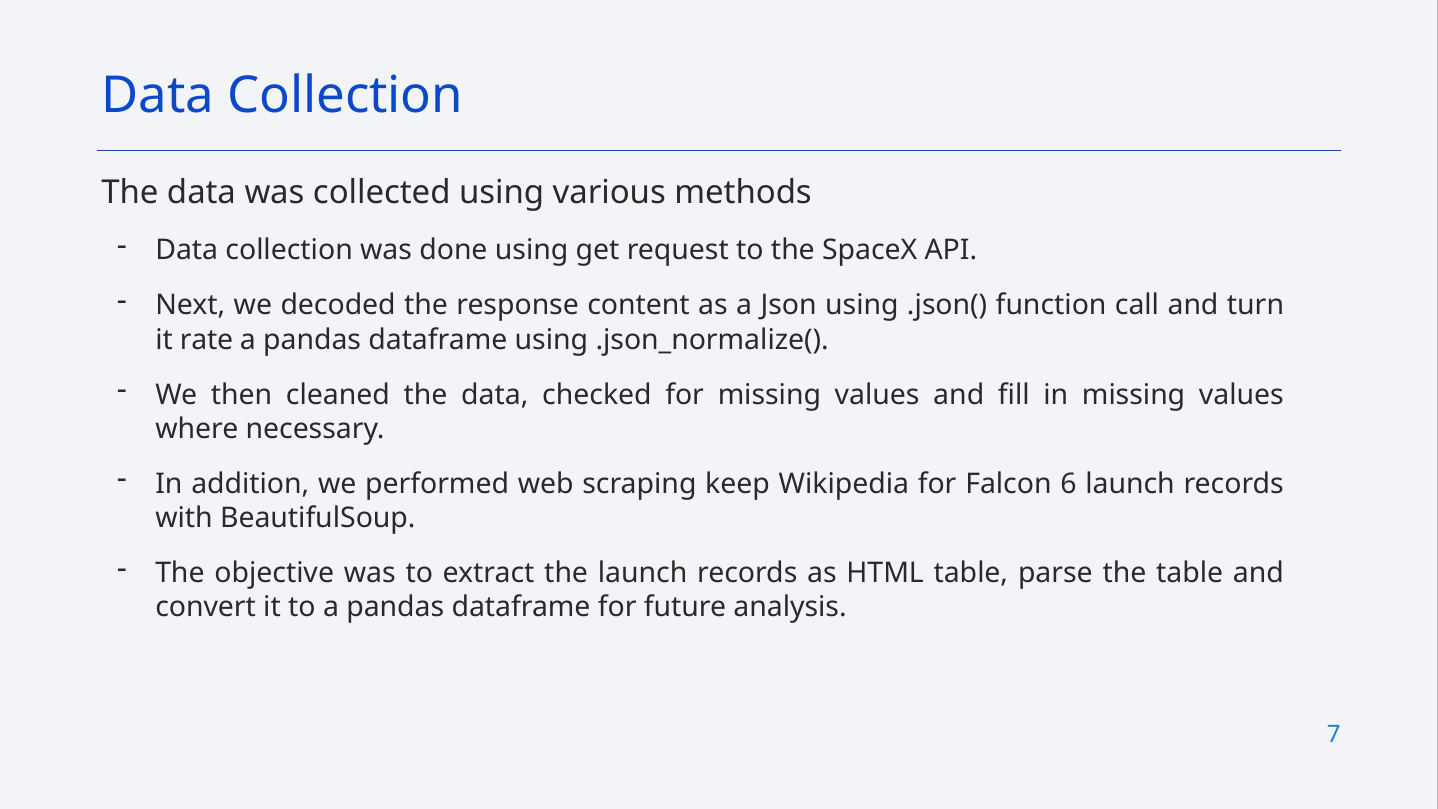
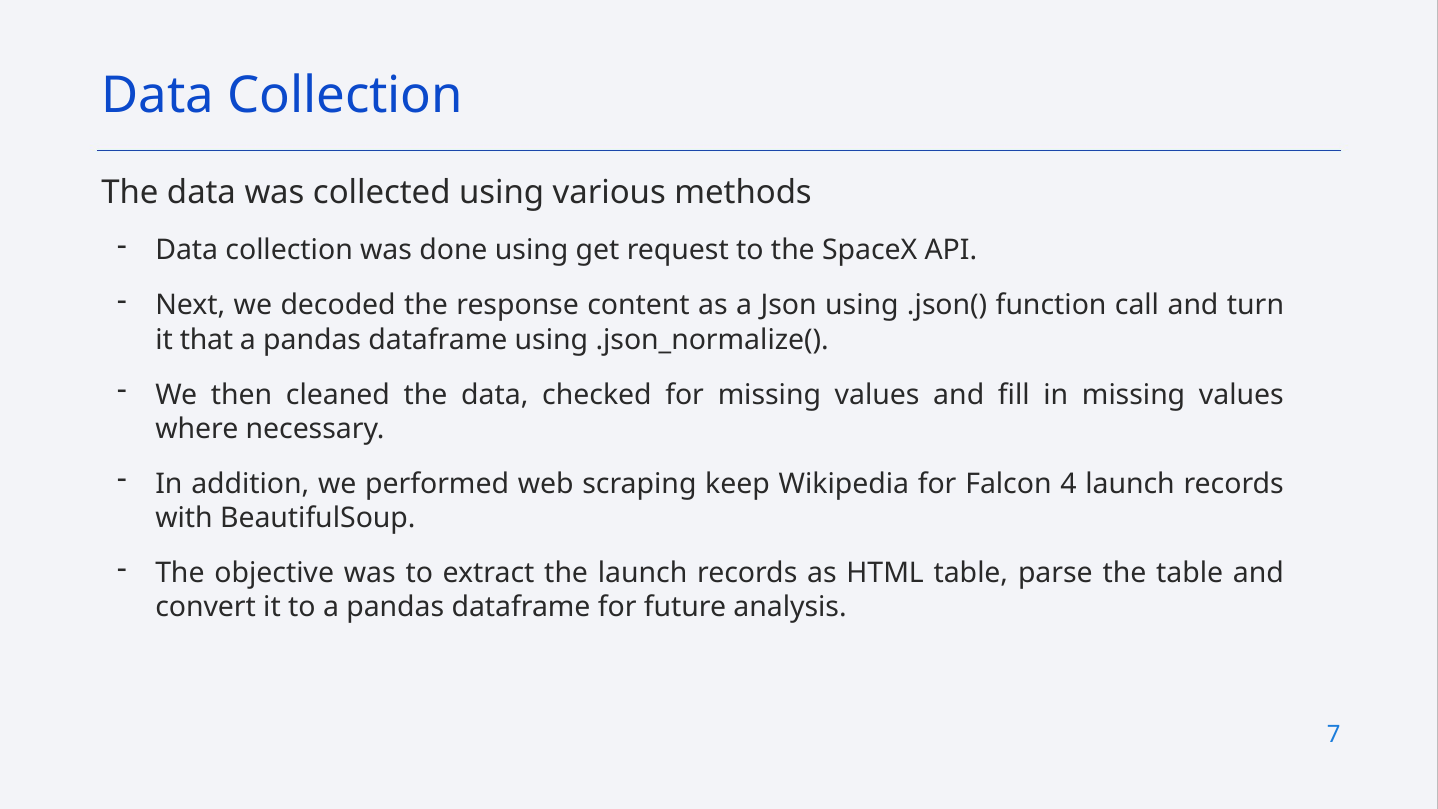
rate: rate -> that
6: 6 -> 4
